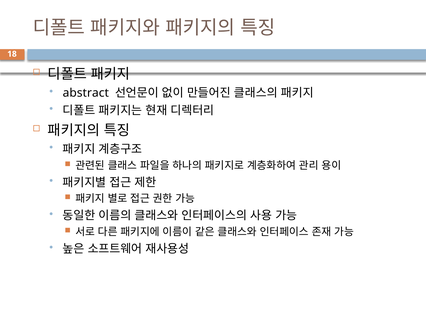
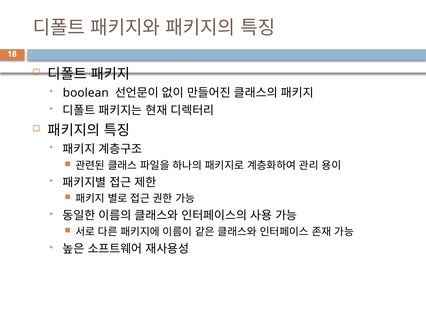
abstract: abstract -> boolean
